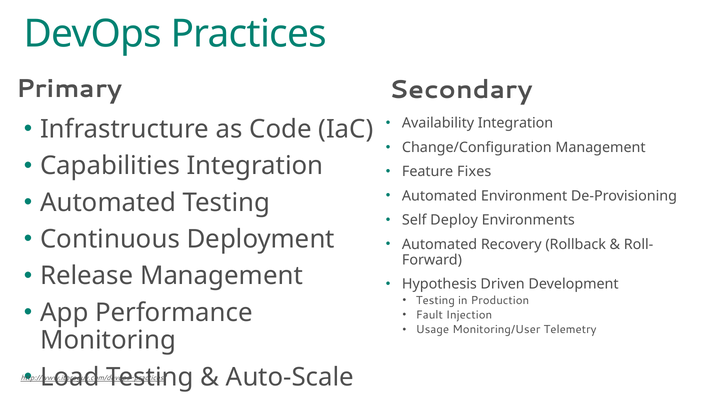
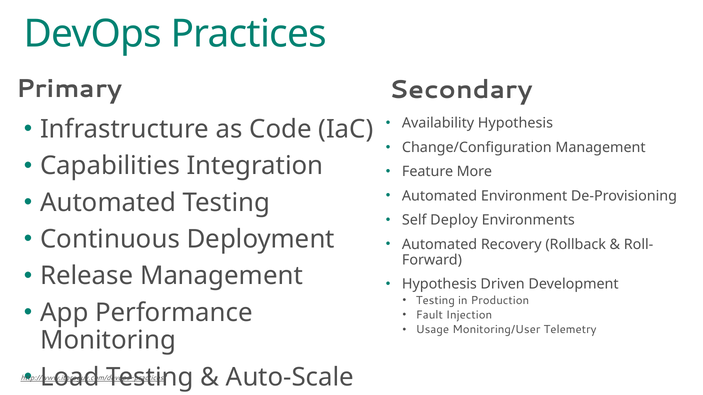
Availability Integration: Integration -> Hypothesis
Fixes: Fixes -> More
